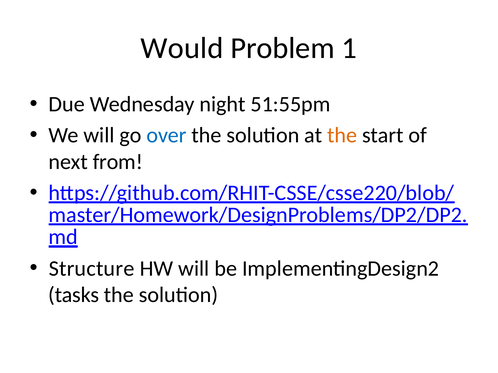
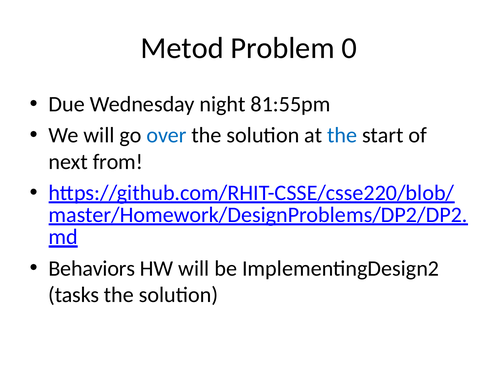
Would: Would -> Metod
1: 1 -> 0
51:55pm: 51:55pm -> 81:55pm
the at (342, 135) colour: orange -> blue
Structure: Structure -> Behaviors
